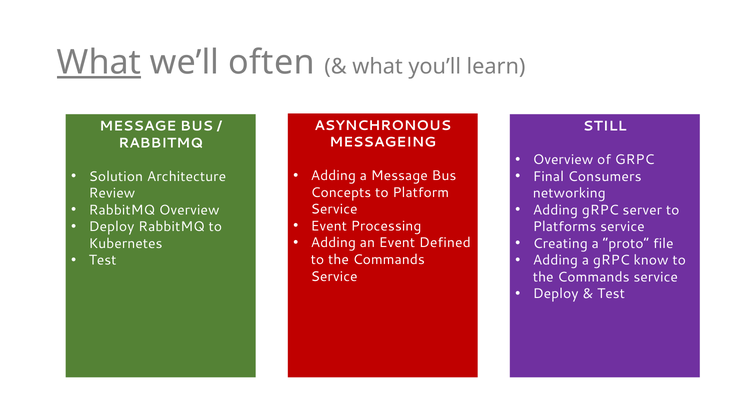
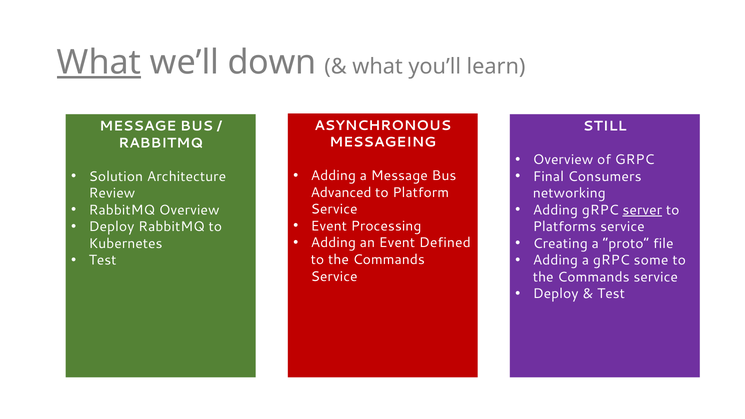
often: often -> down
Concepts: Concepts -> Advanced
server underline: none -> present
know: know -> some
